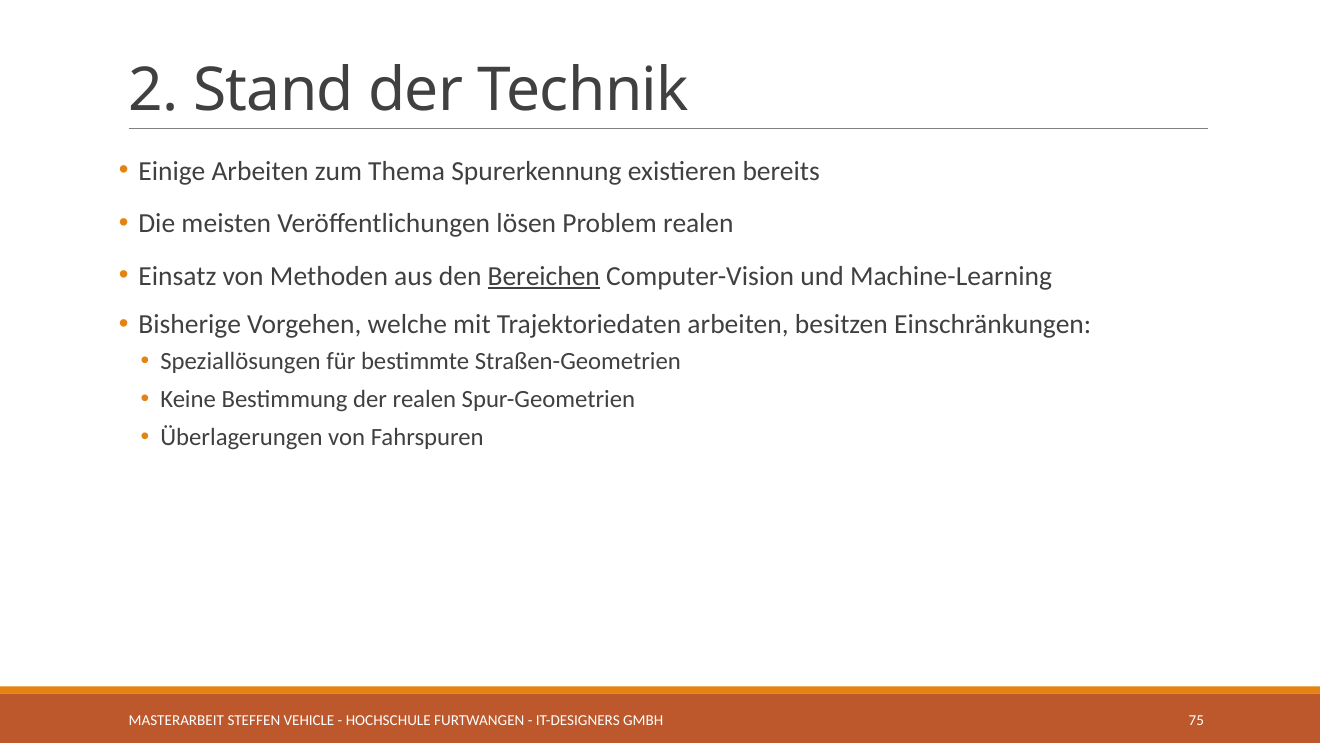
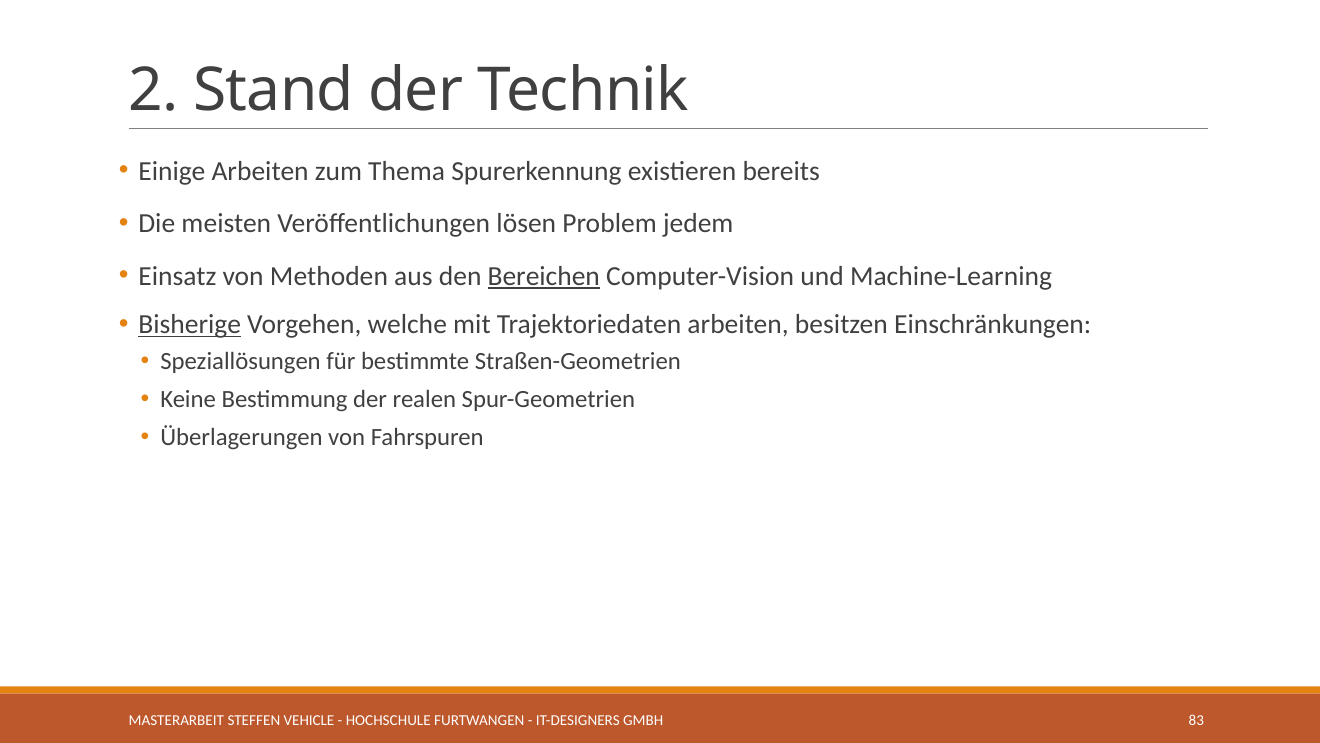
Problem realen: realen -> jedem
Bisherige underline: none -> present
75: 75 -> 83
